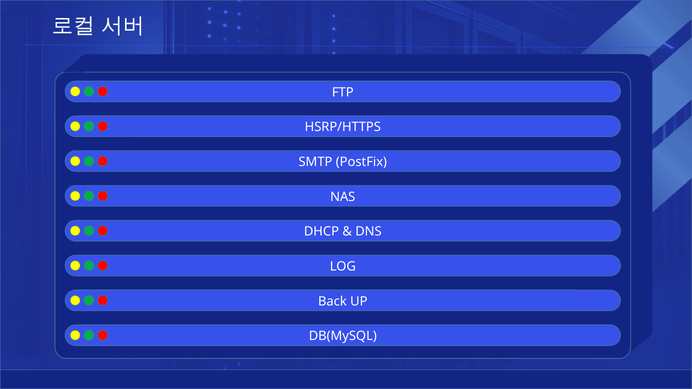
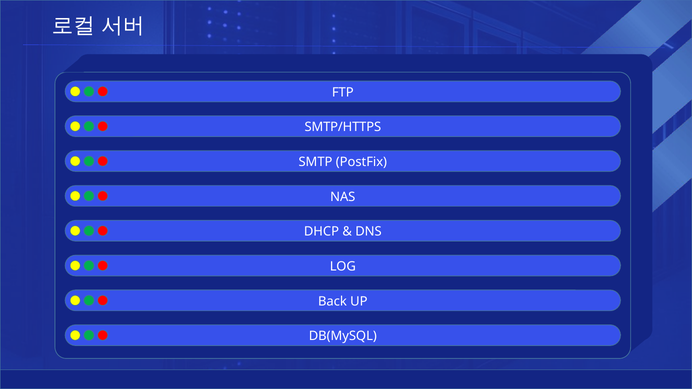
HSRP/HTTPS: HSRP/HTTPS -> SMTP/HTTPS
